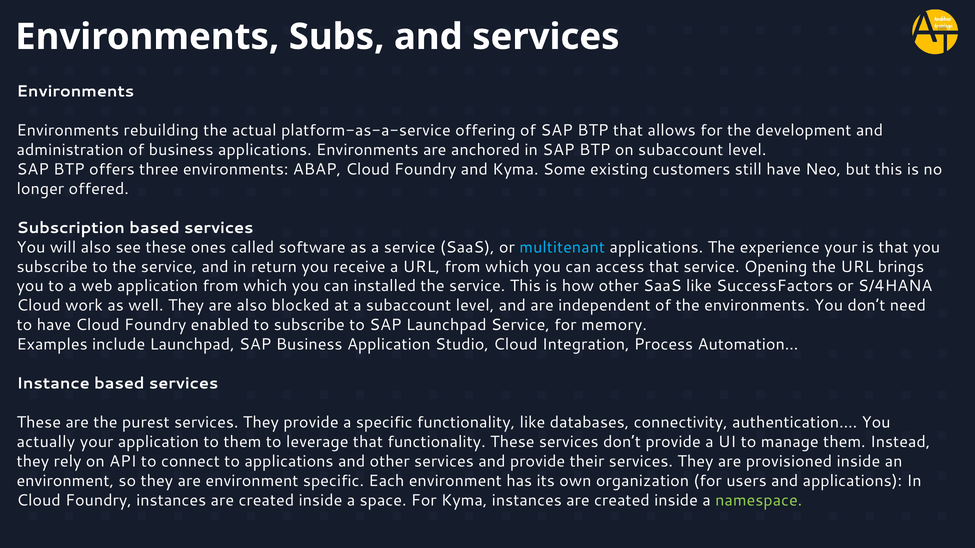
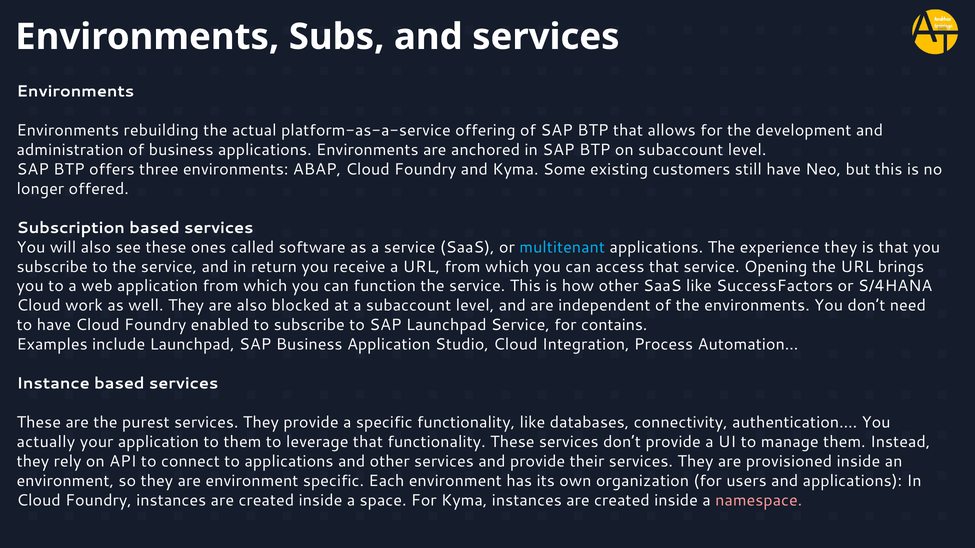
experience your: your -> they
installed: installed -> function
memory: memory -> contains
namespace colour: light green -> pink
